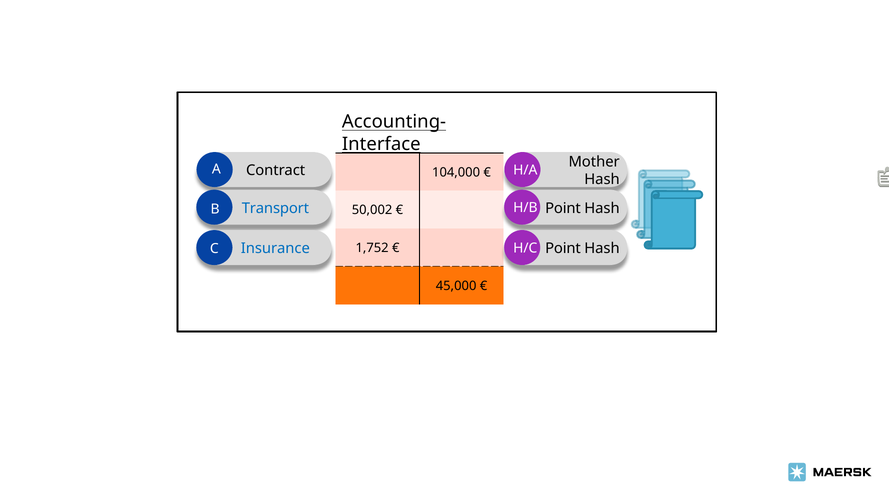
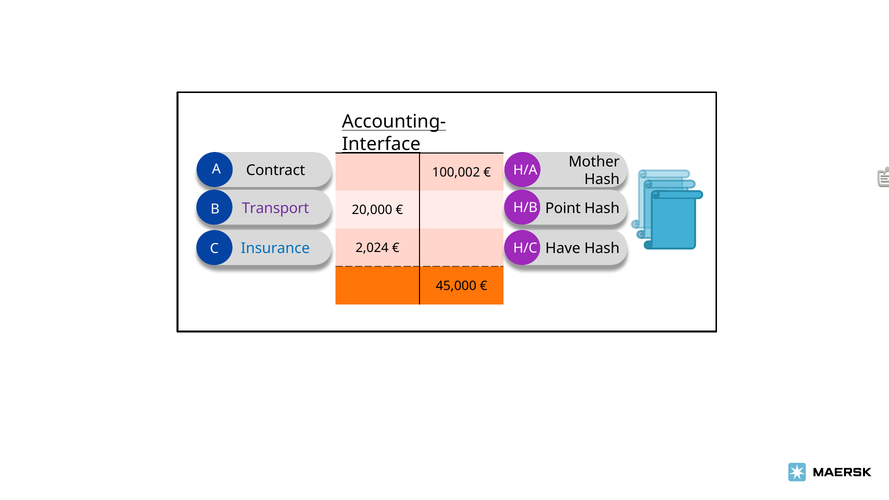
104,000: 104,000 -> 100,002
Transport colour: blue -> purple
50,002: 50,002 -> 20,000
Point at (563, 249): Point -> Have
1,752: 1,752 -> 2,024
